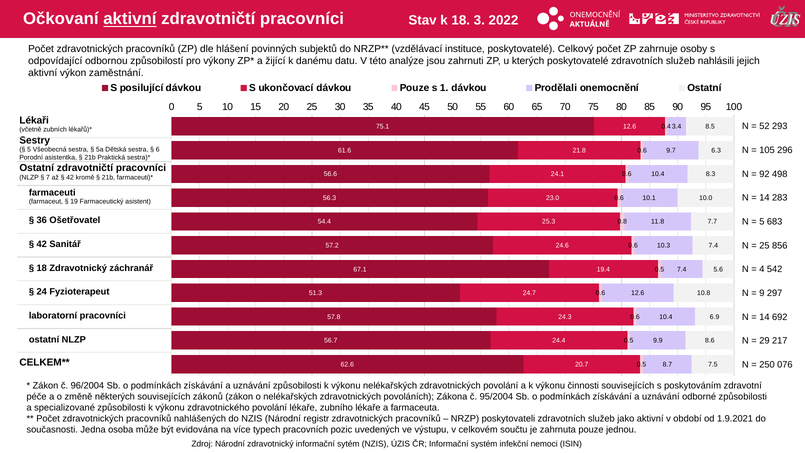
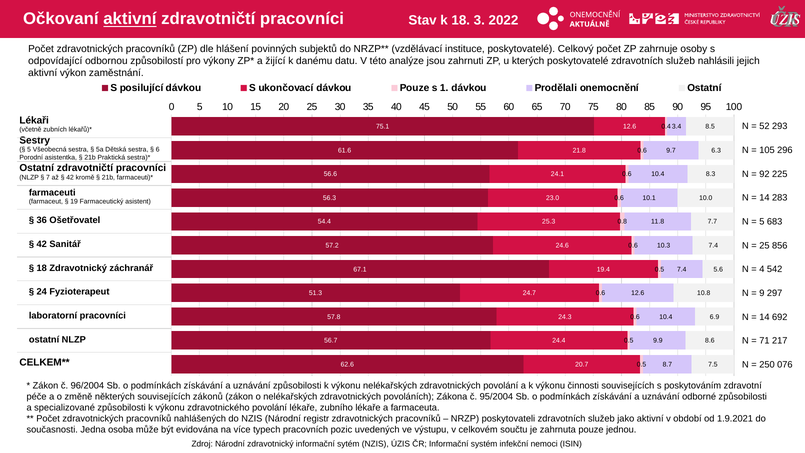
498: 498 -> 225
29: 29 -> 71
